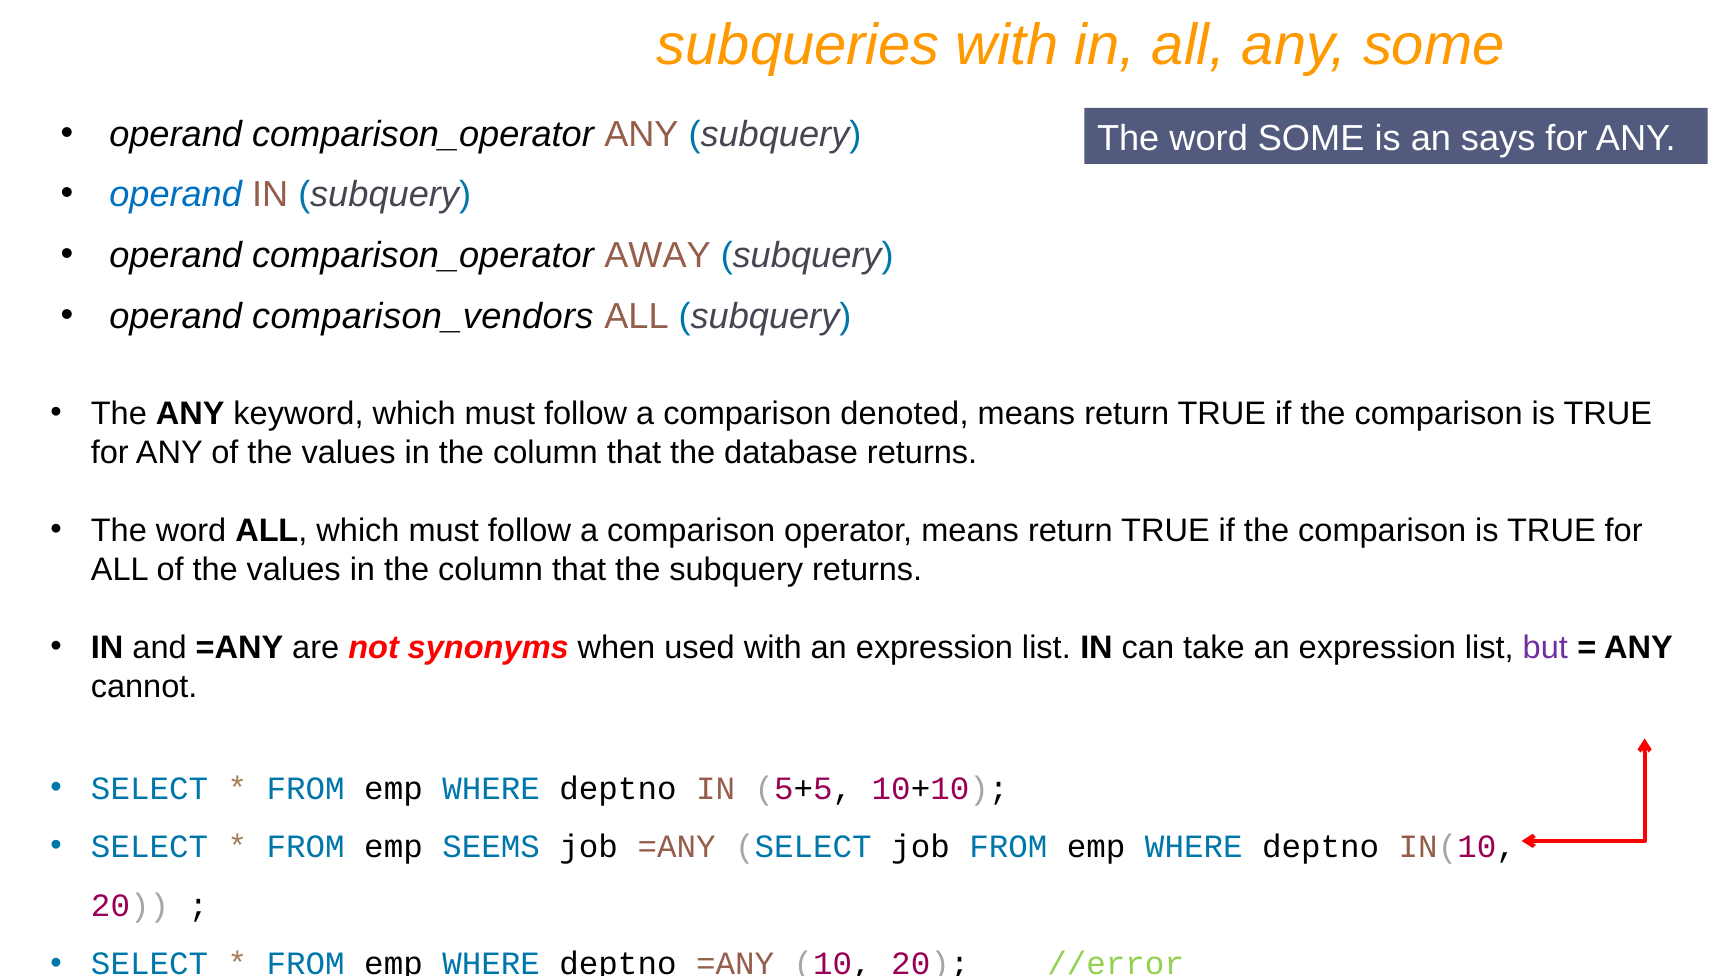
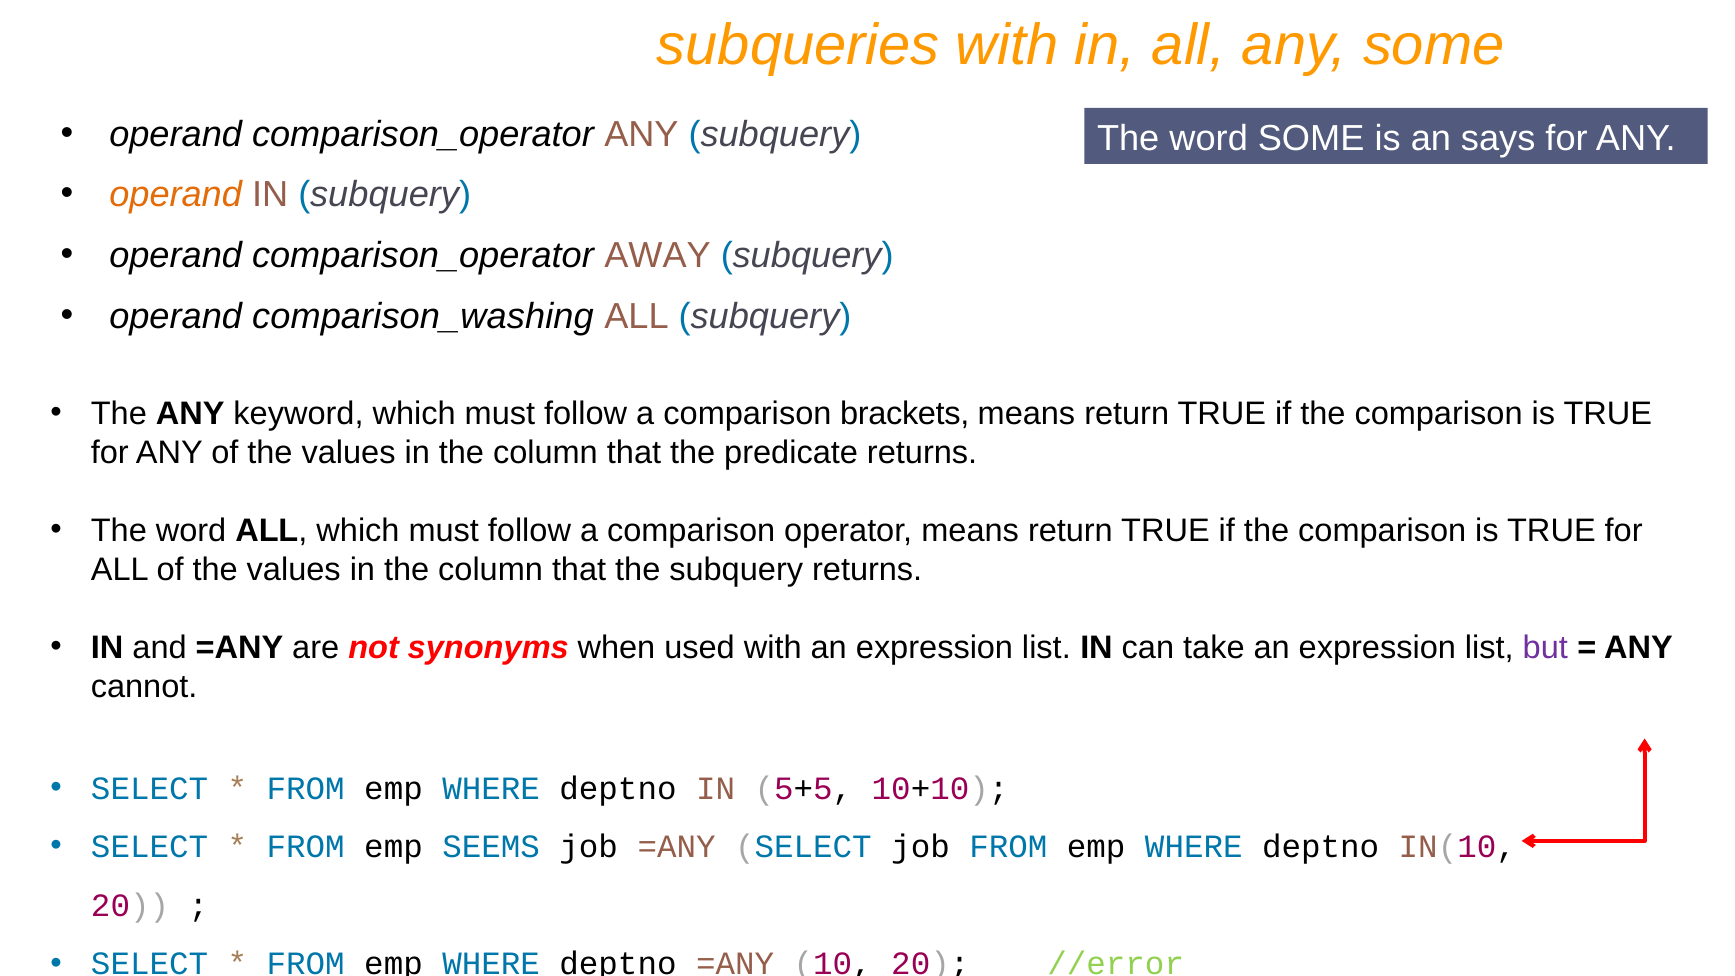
operand at (176, 195) colour: blue -> orange
comparison_vendors: comparison_vendors -> comparison_washing
denoted: denoted -> brackets
database: database -> predicate
